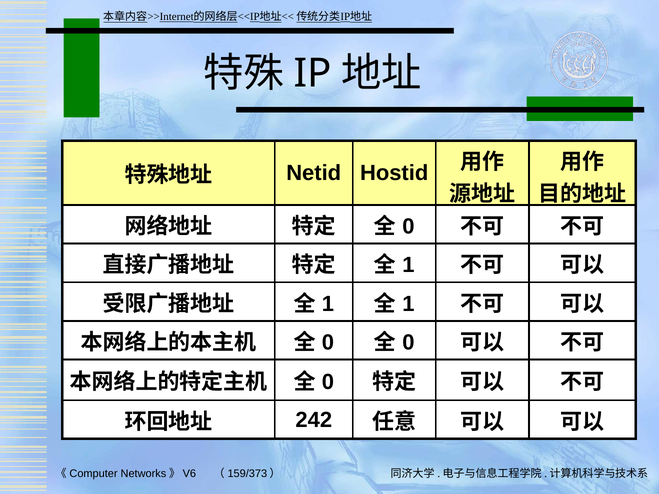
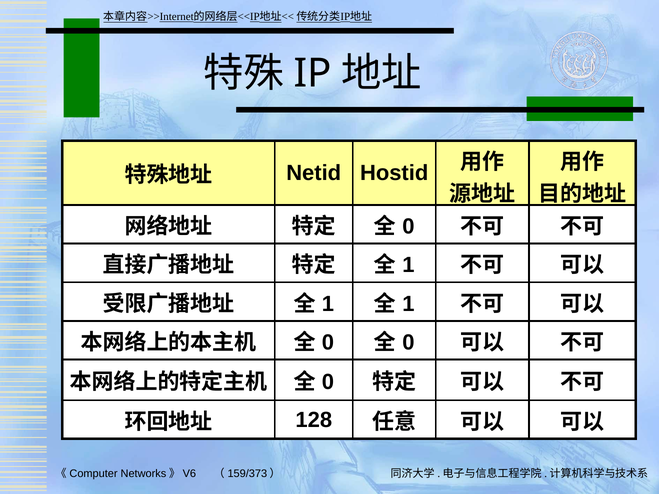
242: 242 -> 128
